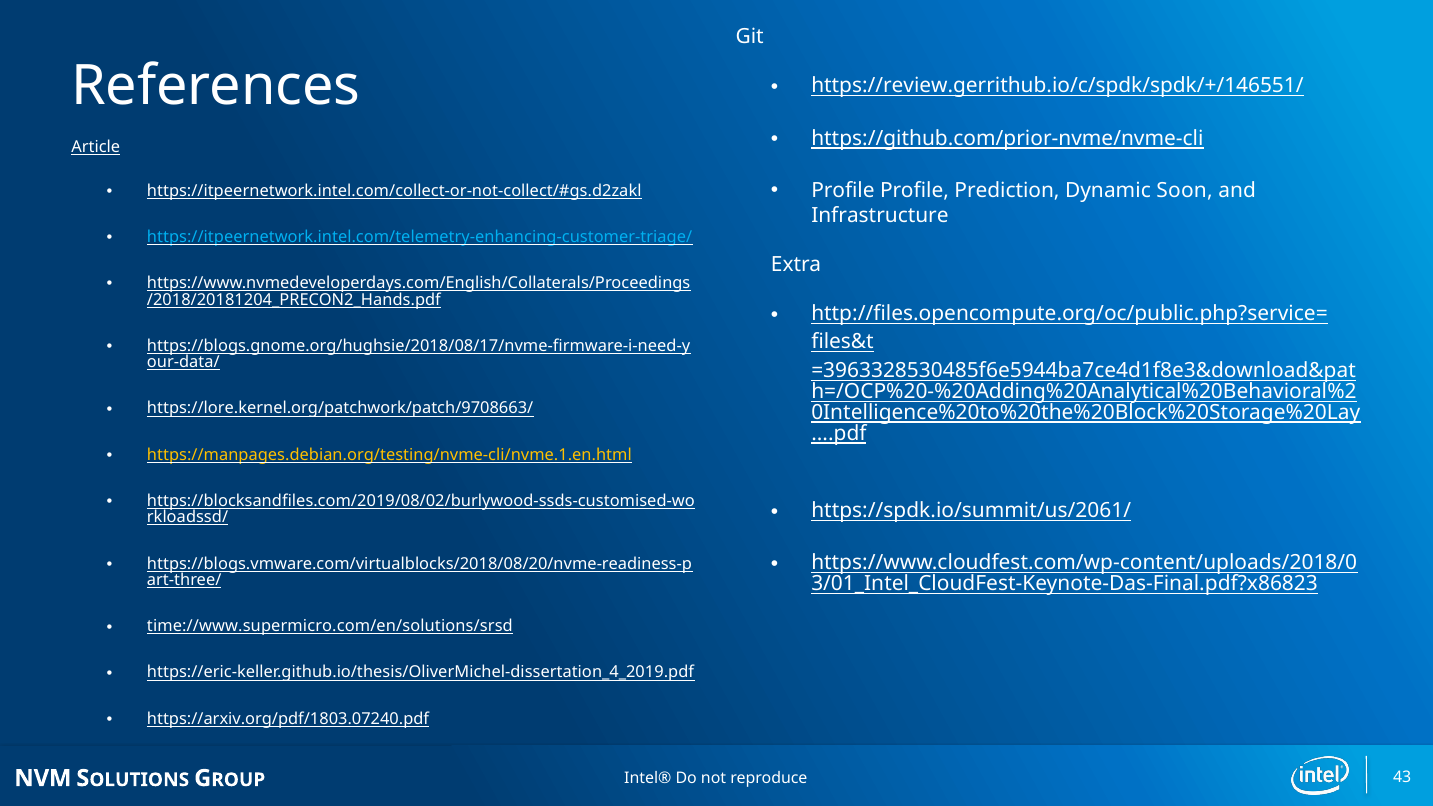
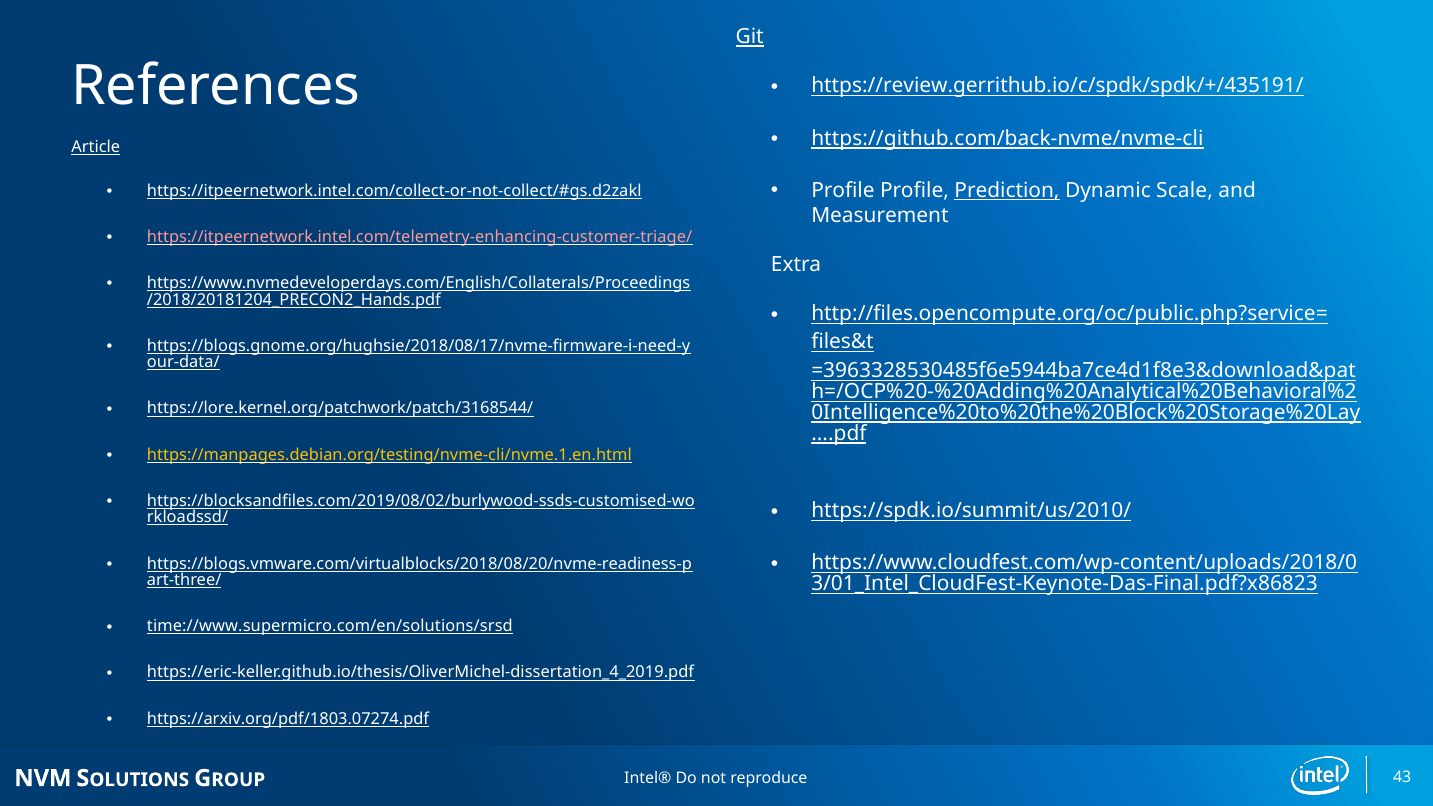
Git underline: none -> present
https://review.gerrithub.io/c/spdk/spdk/+/146551/: https://review.gerrithub.io/c/spdk/spdk/+/146551/ -> https://review.gerrithub.io/c/spdk/spdk/+/435191/
https://github.com/prior-nvme/nvme-cli: https://github.com/prior-nvme/nvme-cli -> https://github.com/back-nvme/nvme-cli
Prediction underline: none -> present
Soon: Soon -> Scale
Infrastructure: Infrastructure -> Measurement
https://itpeernetwork.intel.com/telemetry-enhancing-customer-triage/ colour: light blue -> pink
https://lore.kernel.org/patchwork/patch/9708663/: https://lore.kernel.org/patchwork/patch/9708663/ -> https://lore.kernel.org/patchwork/patch/3168544/
https://spdk.io/summit/us/2061/: https://spdk.io/summit/us/2061/ -> https://spdk.io/summit/us/2010/
https://arxiv.org/pdf/1803.07240.pdf: https://arxiv.org/pdf/1803.07240.pdf -> https://arxiv.org/pdf/1803.07274.pdf
